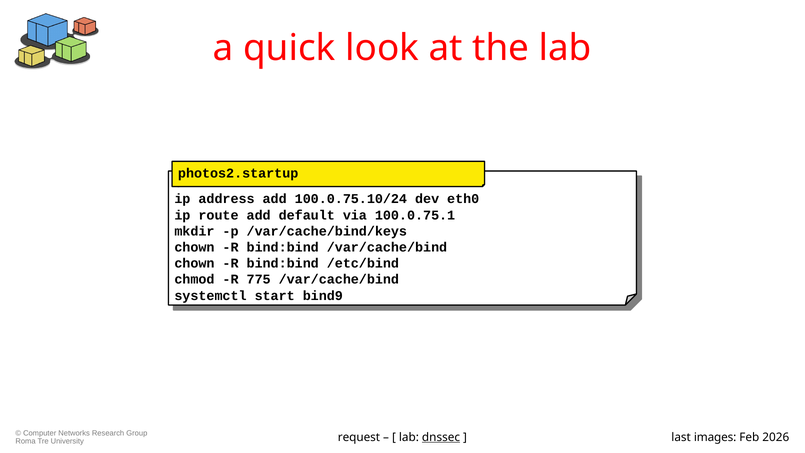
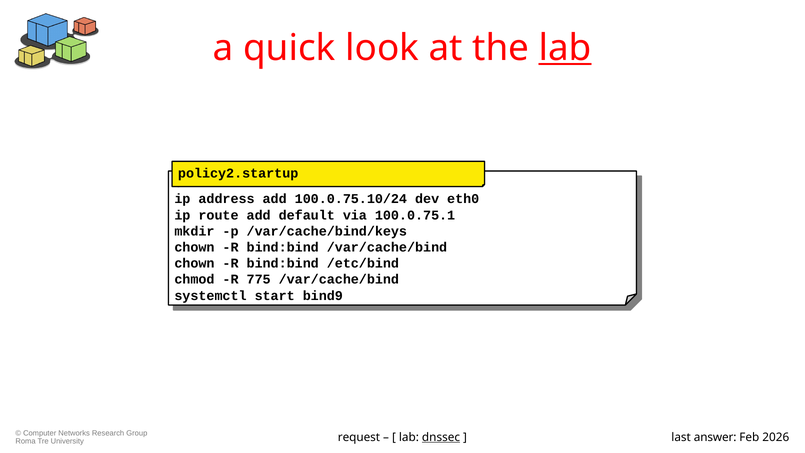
lab at (565, 48) underline: none -> present
photos2.startup: photos2.startup -> policy2.startup
images: images -> answer
